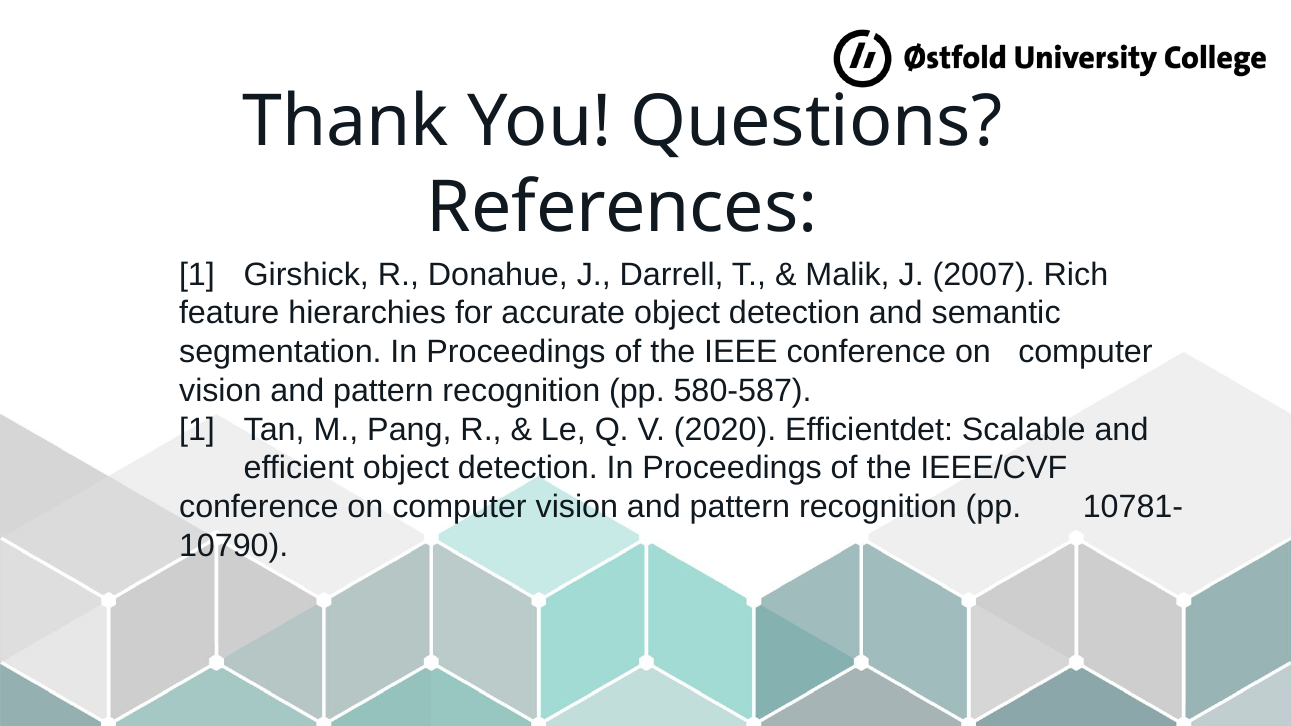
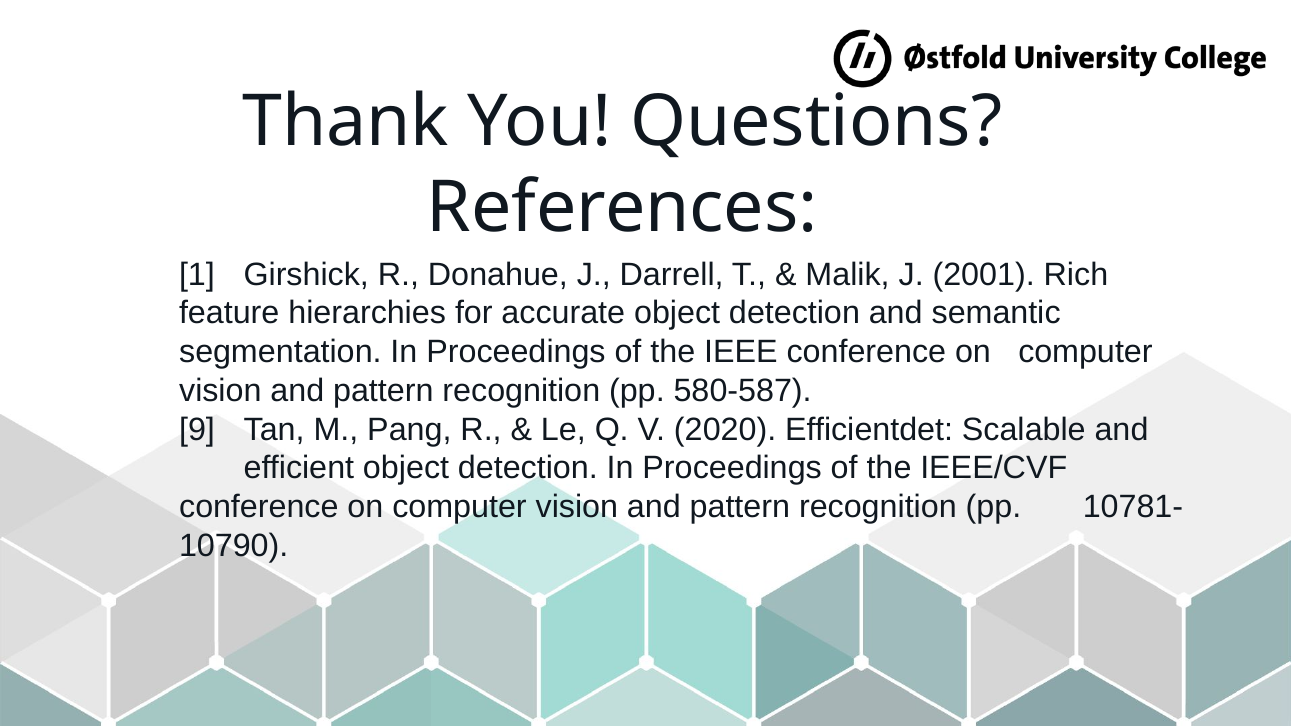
2007: 2007 -> 2001
1 at (197, 430): 1 -> 9
